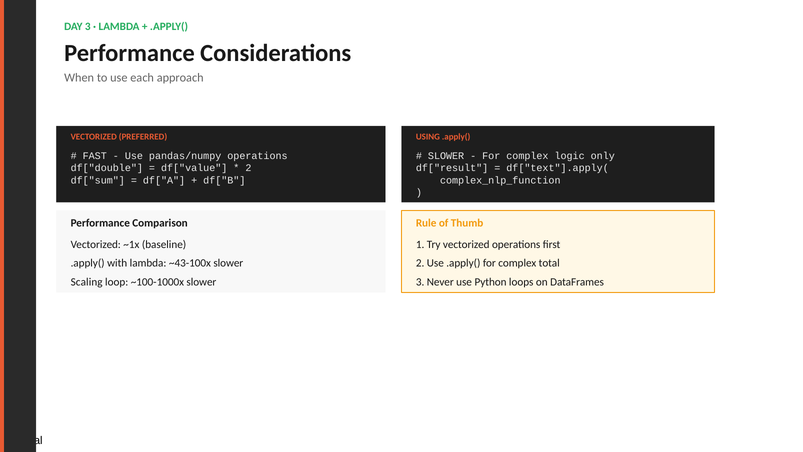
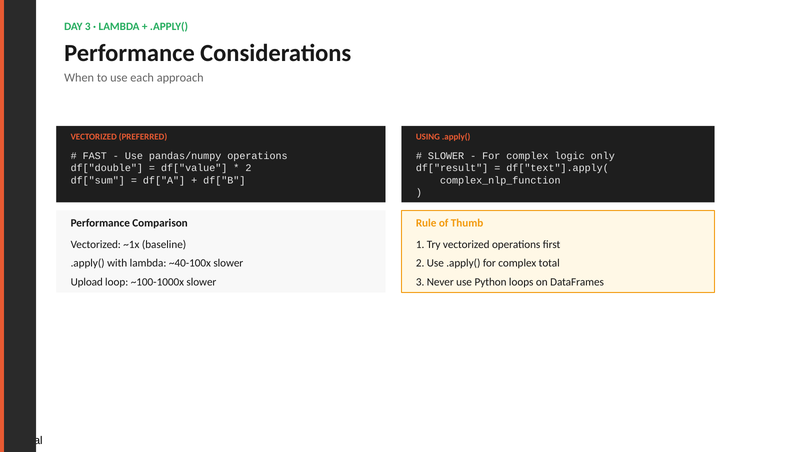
~43-100x: ~43-100x -> ~40-100x
Scaling: Scaling -> Upload
